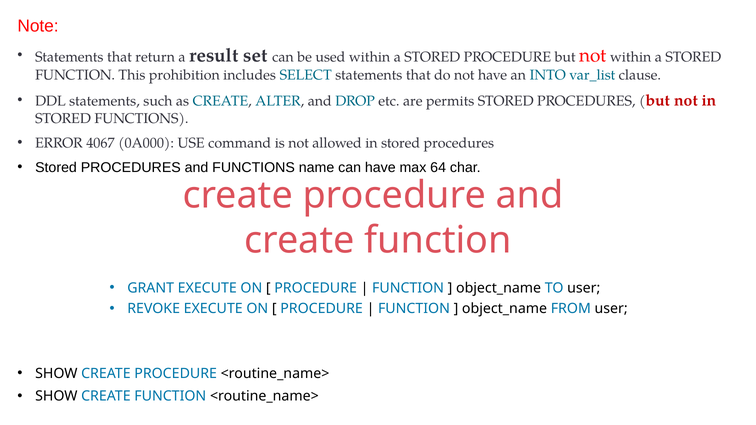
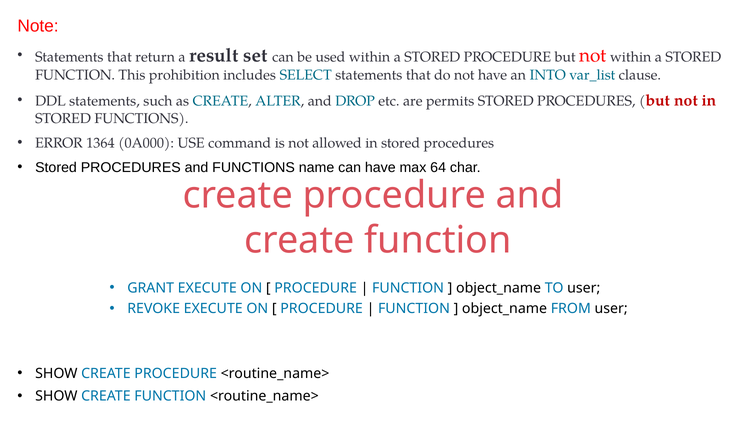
4067: 4067 -> 1364
